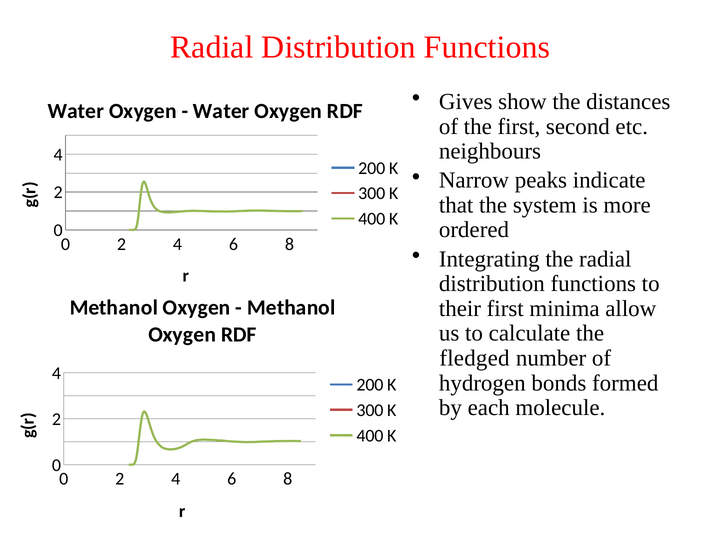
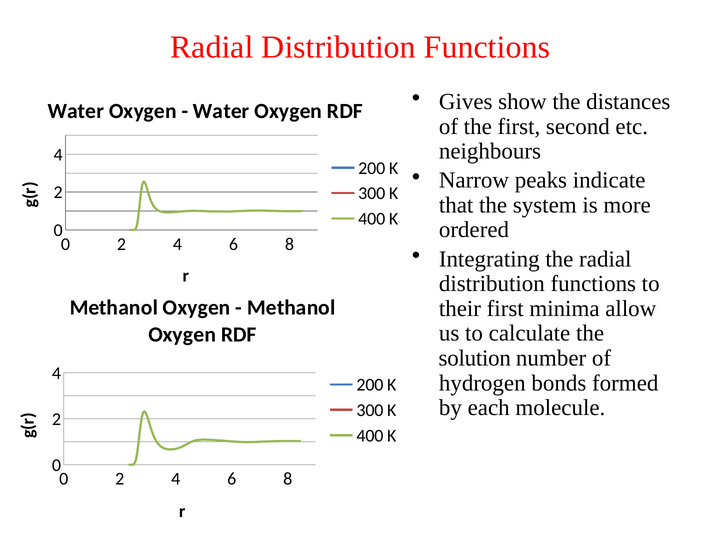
fledged: fledged -> solution
